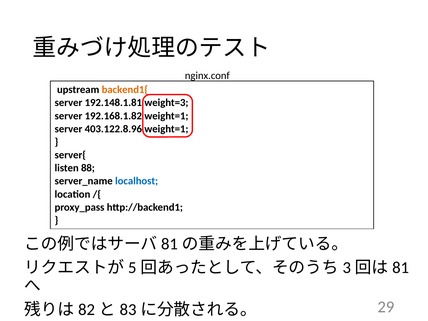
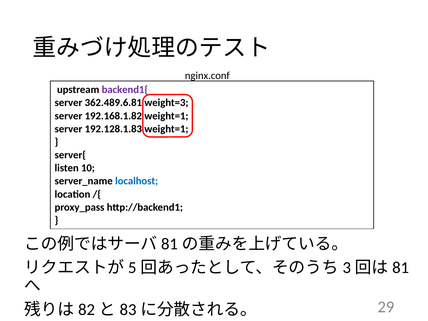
backend1{ colour: orange -> purple
192.148.1.81: 192.148.1.81 -> 362.489.6.81
403.122.8.96: 403.122.8.96 -> 192.128.1.83
88: 88 -> 10
